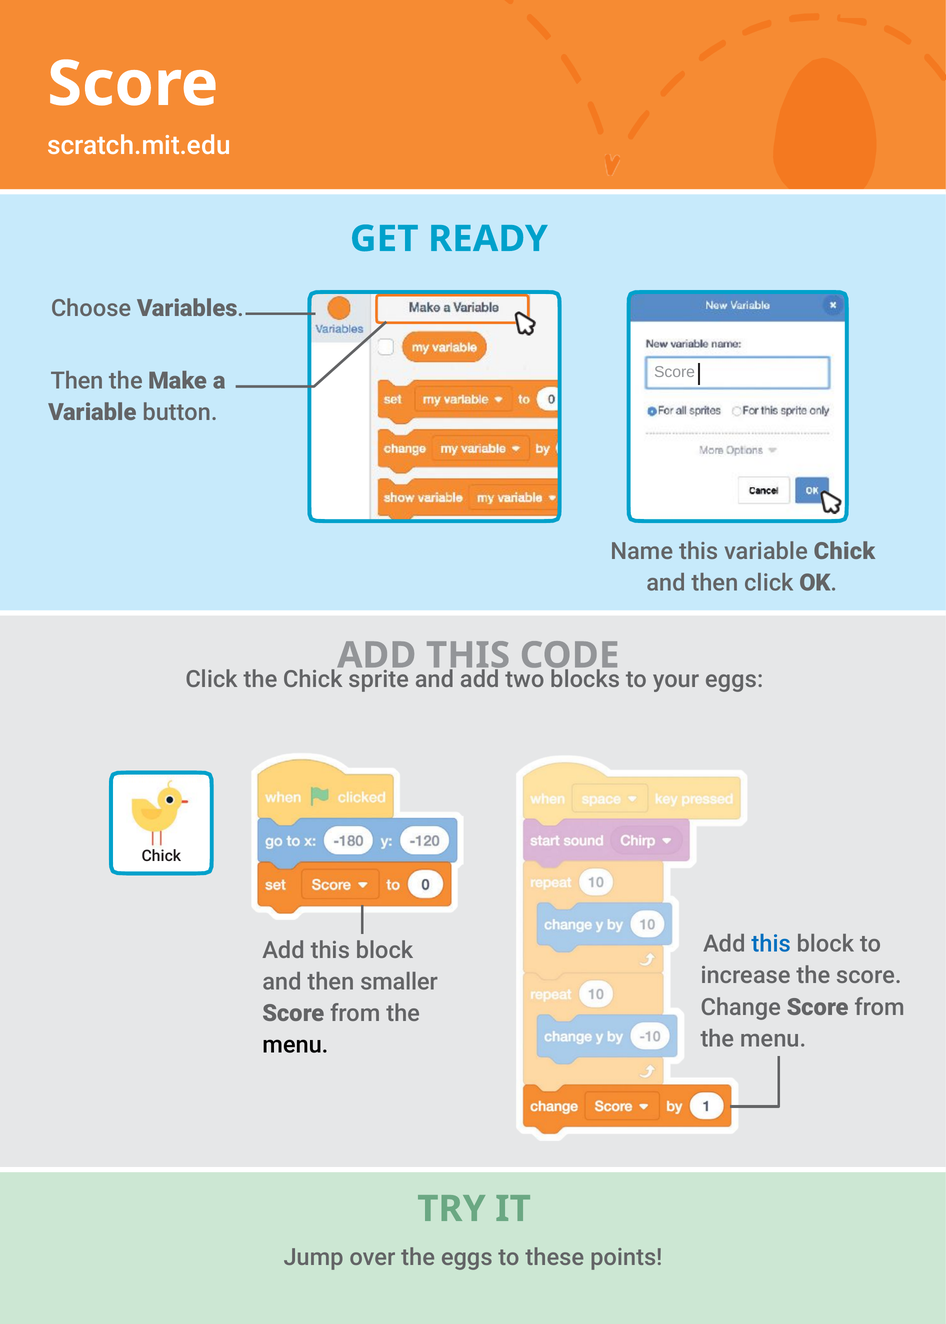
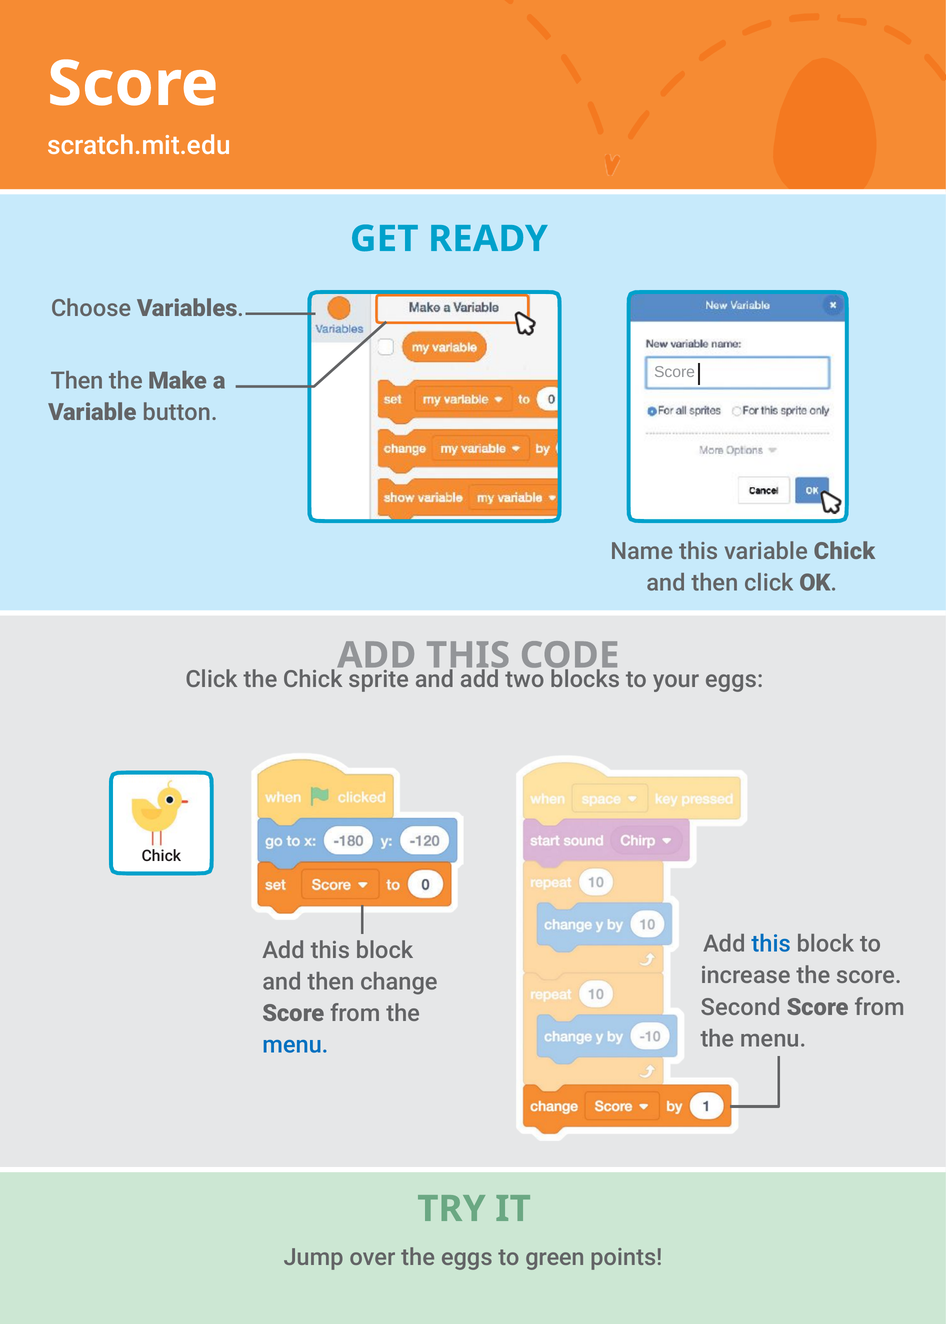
smaller: smaller -> change
Change: Change -> Second
menu at (295, 1045) colour: black -> blue
these: these -> green
